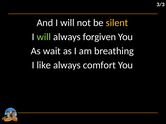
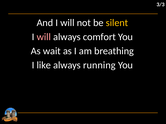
will at (44, 37) colour: light green -> pink
forgiven: forgiven -> comfort
comfort: comfort -> running
